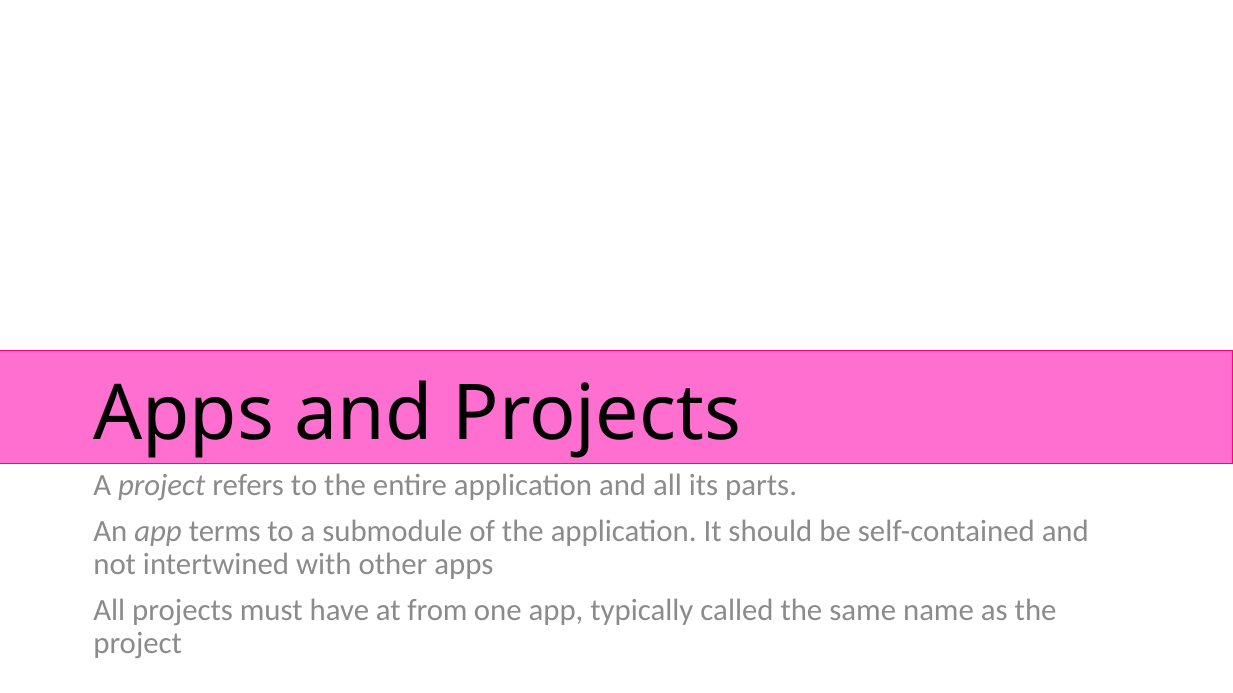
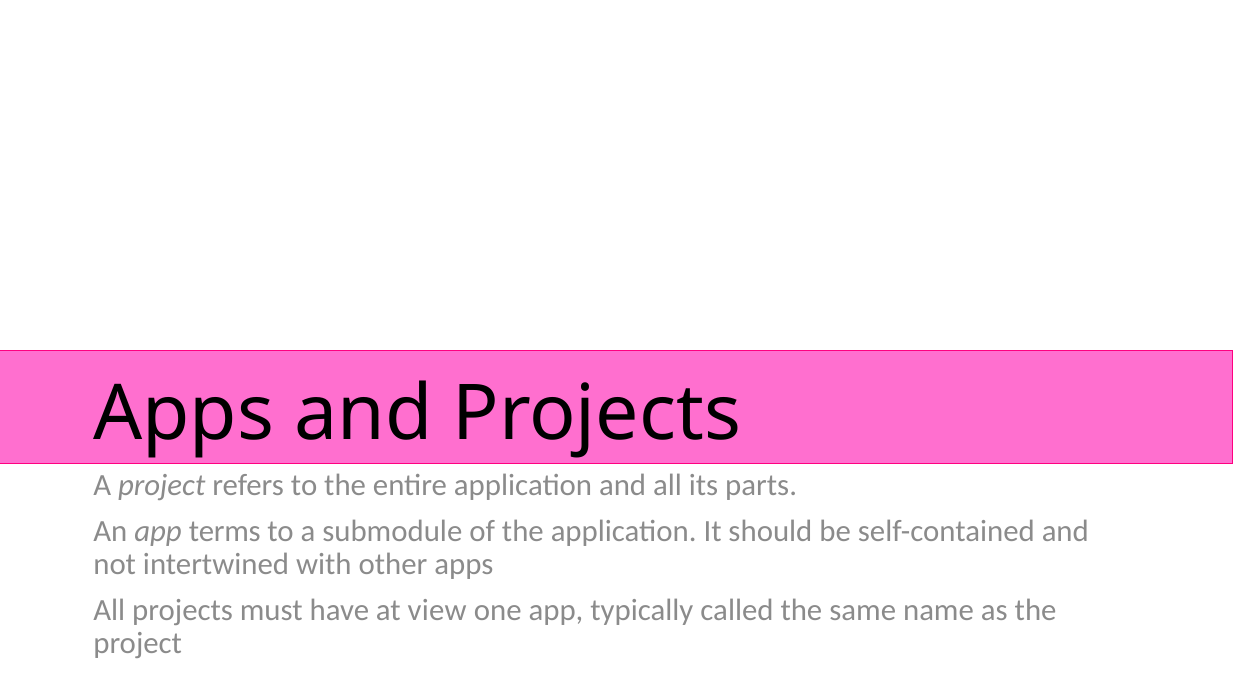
from: from -> view
